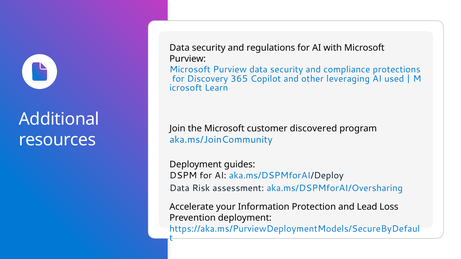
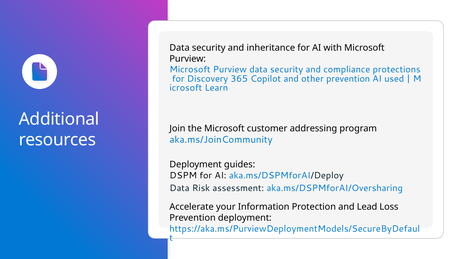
regulations: regulations -> inheritance
other leveraging: leveraging -> prevention
discovered: discovered -> addressing
